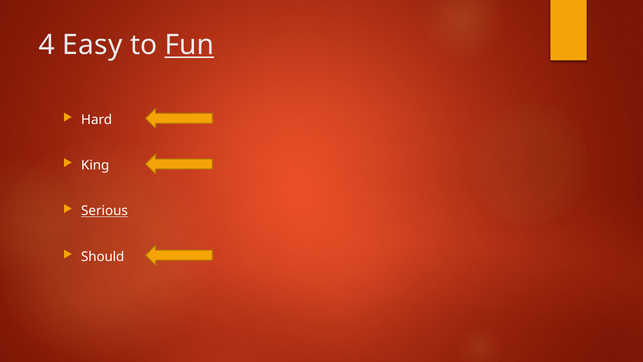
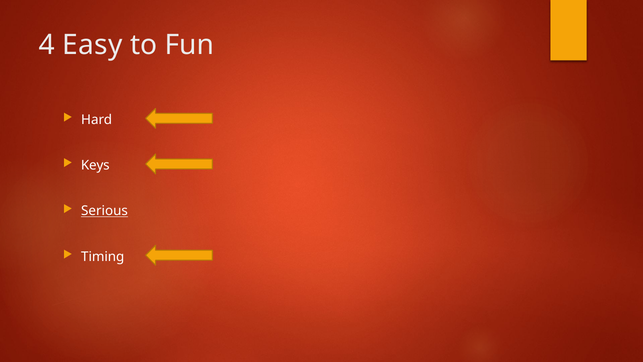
Fun underline: present -> none
King: King -> Keys
Should: Should -> Timing
